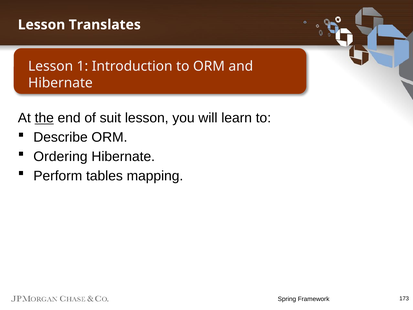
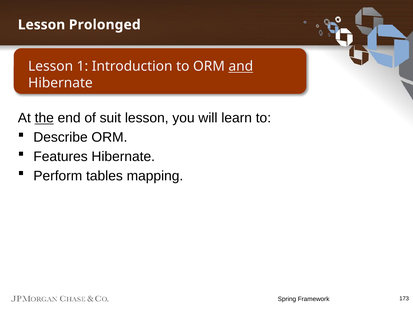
Translates: Translates -> Prolonged
and underline: none -> present
Ordering: Ordering -> Features
